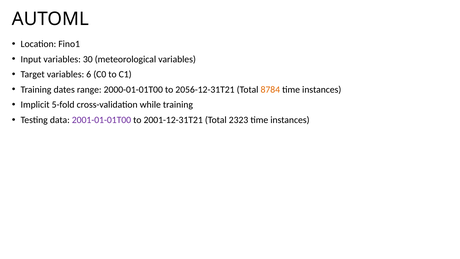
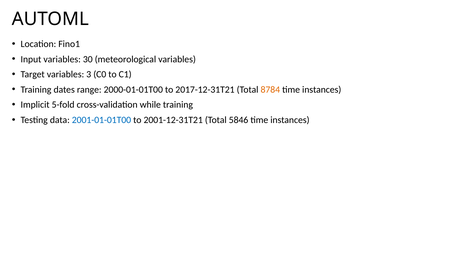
6: 6 -> 3
2056-12-31T21: 2056-12-31T21 -> 2017-12-31T21
2001-01-01T00 colour: purple -> blue
2323: 2323 -> 5846
